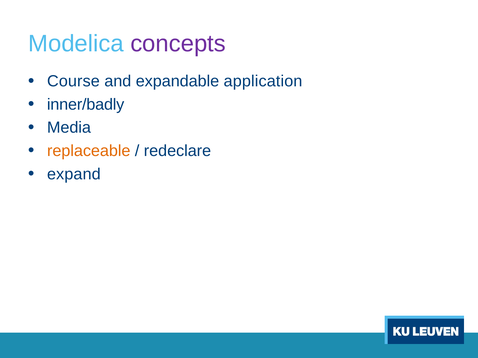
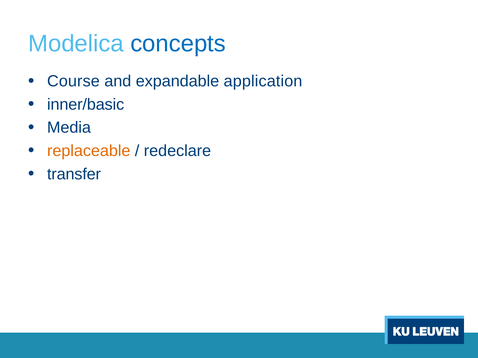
concepts colour: purple -> blue
inner/badly: inner/badly -> inner/basic
expand: expand -> transfer
